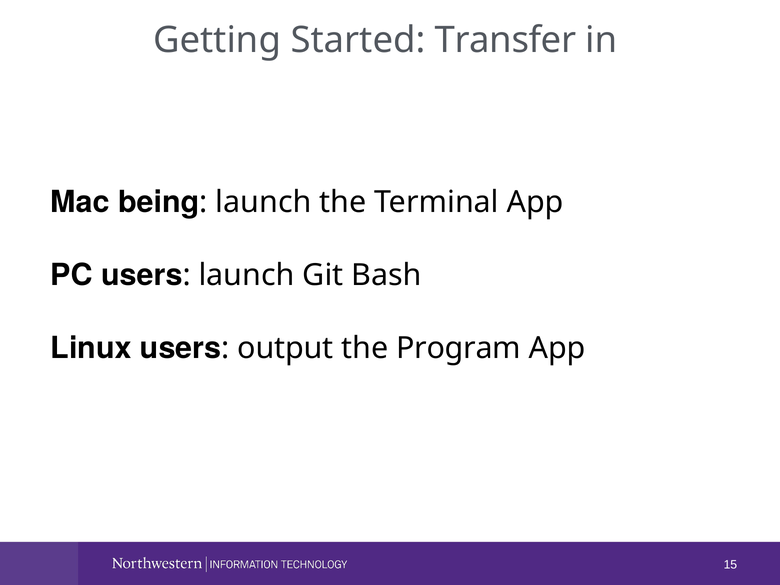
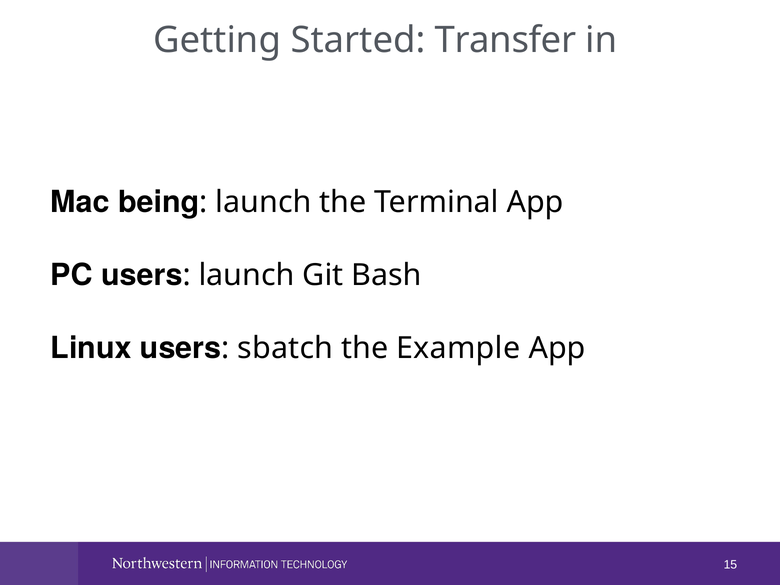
output: output -> sbatch
Program: Program -> Example
